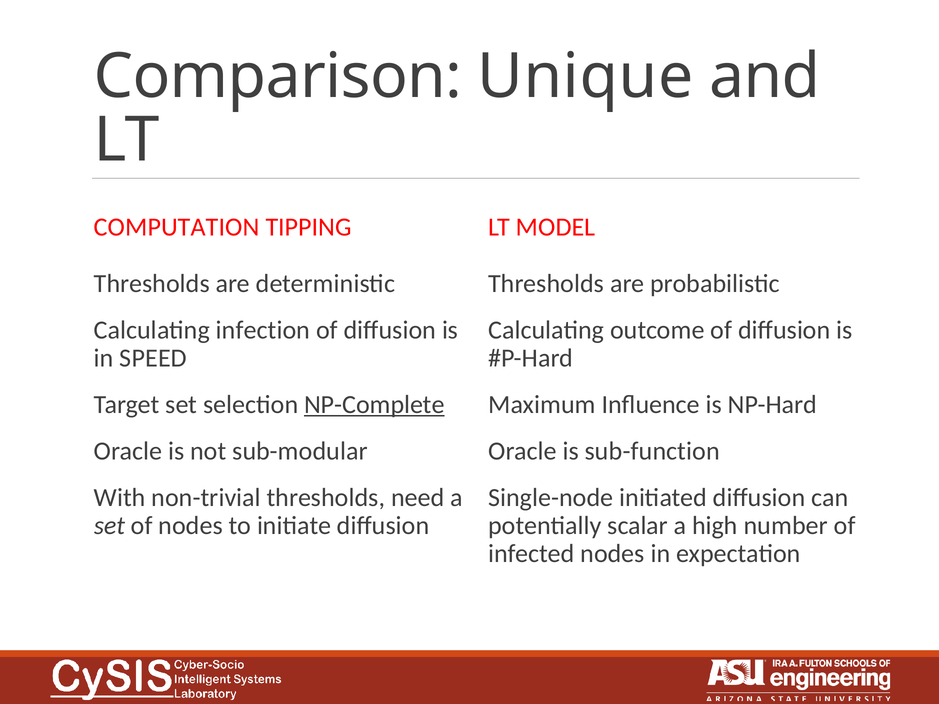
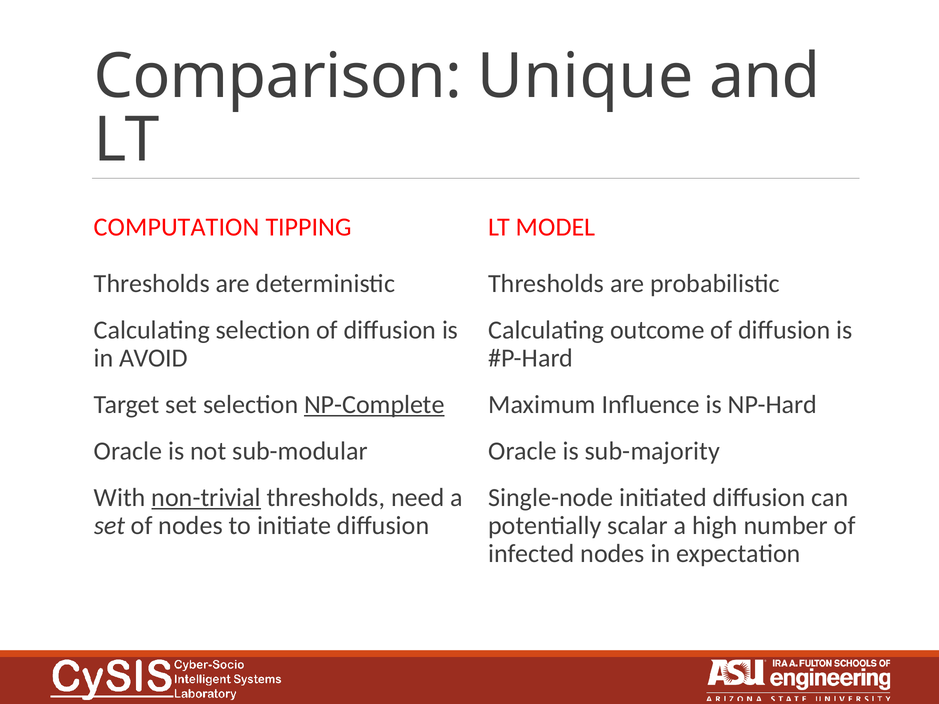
Calculating infection: infection -> selection
SPEED: SPEED -> AVOID
sub-function: sub-function -> sub-majority
non-trivial underline: none -> present
